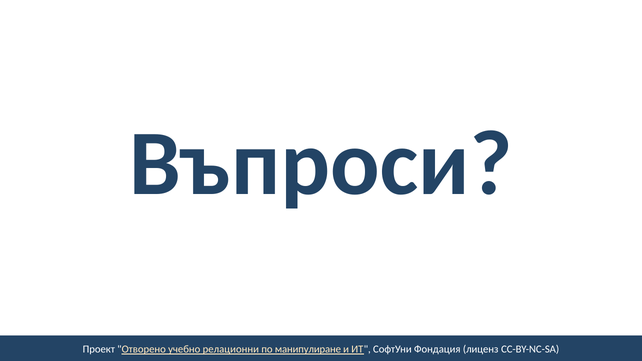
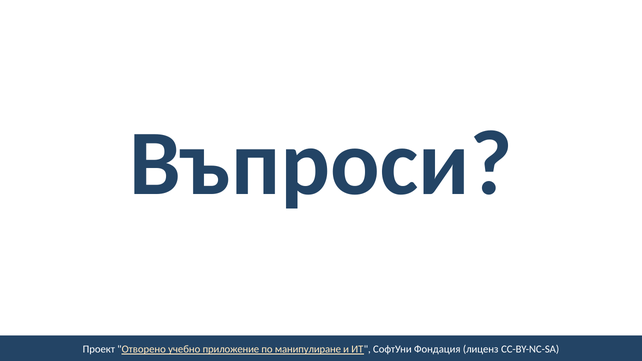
релационни: релационни -> приложение
